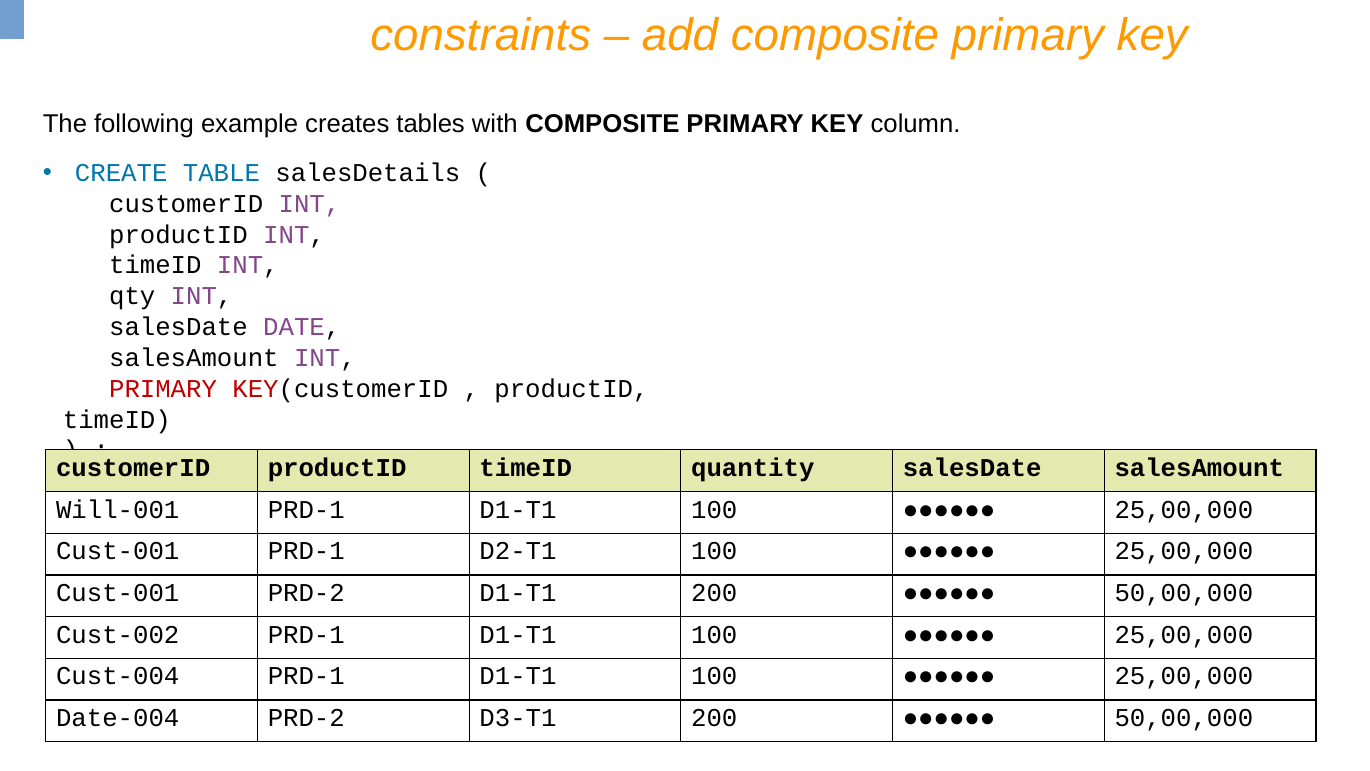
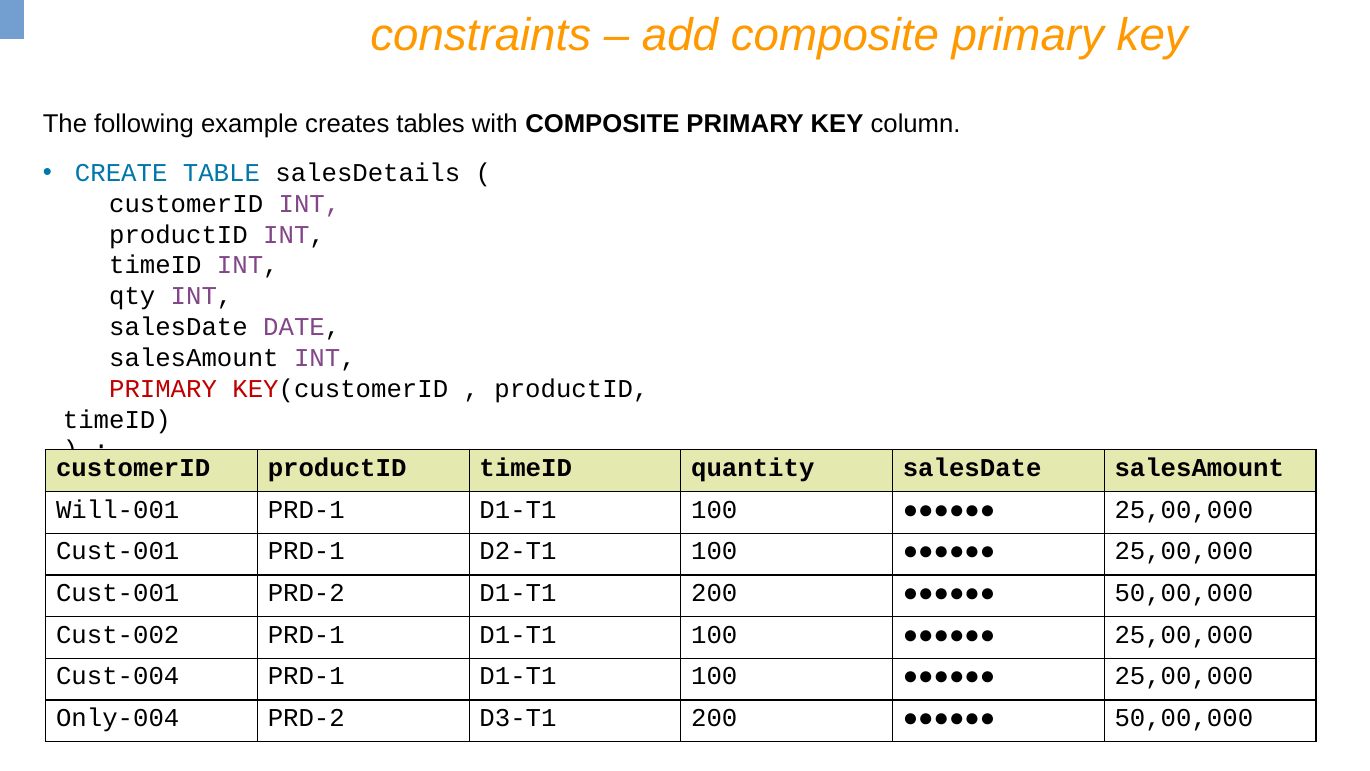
Date-004: Date-004 -> Only-004
